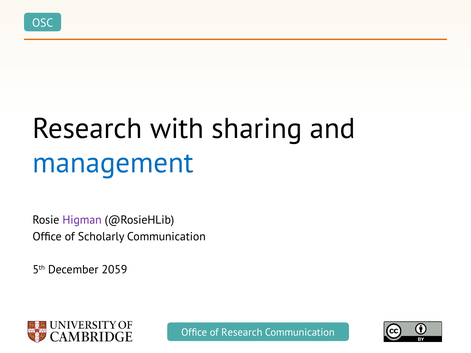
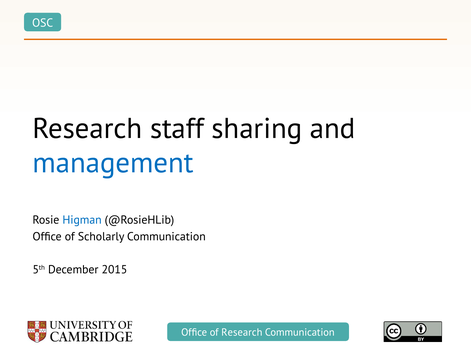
with: with -> staff
Higman colour: purple -> blue
2059: 2059 -> 2015
